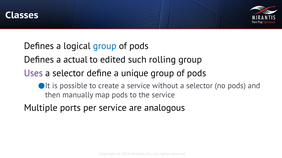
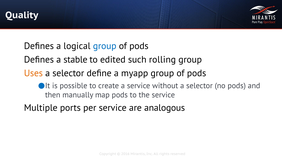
Classes: Classes -> Quality
actual: actual -> stable
Uses colour: purple -> orange
unique: unique -> myapp
